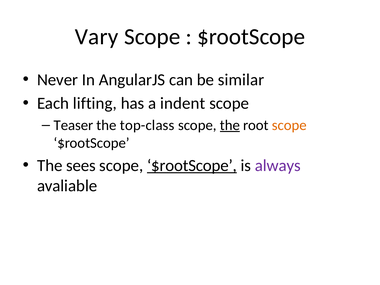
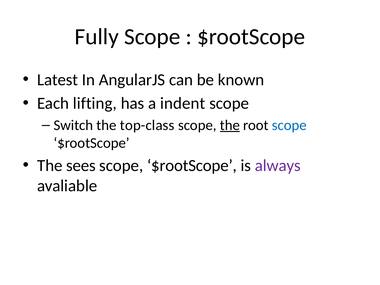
Vary: Vary -> Fully
Never: Never -> Latest
similar: similar -> known
Teaser: Teaser -> Switch
scope at (289, 125) colour: orange -> blue
$rootScope at (192, 165) underline: present -> none
